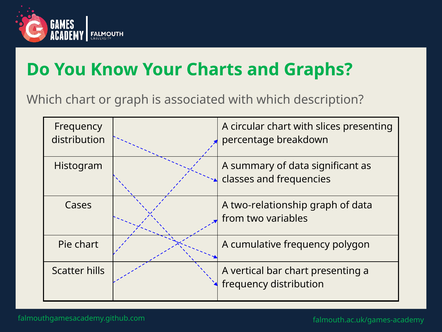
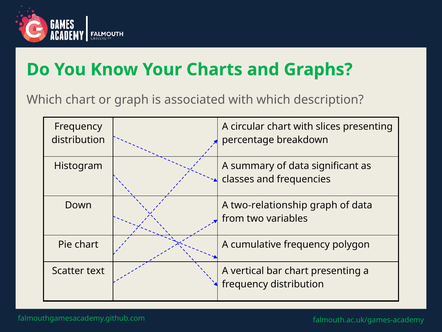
Cases: Cases -> Down
hills: hills -> text
